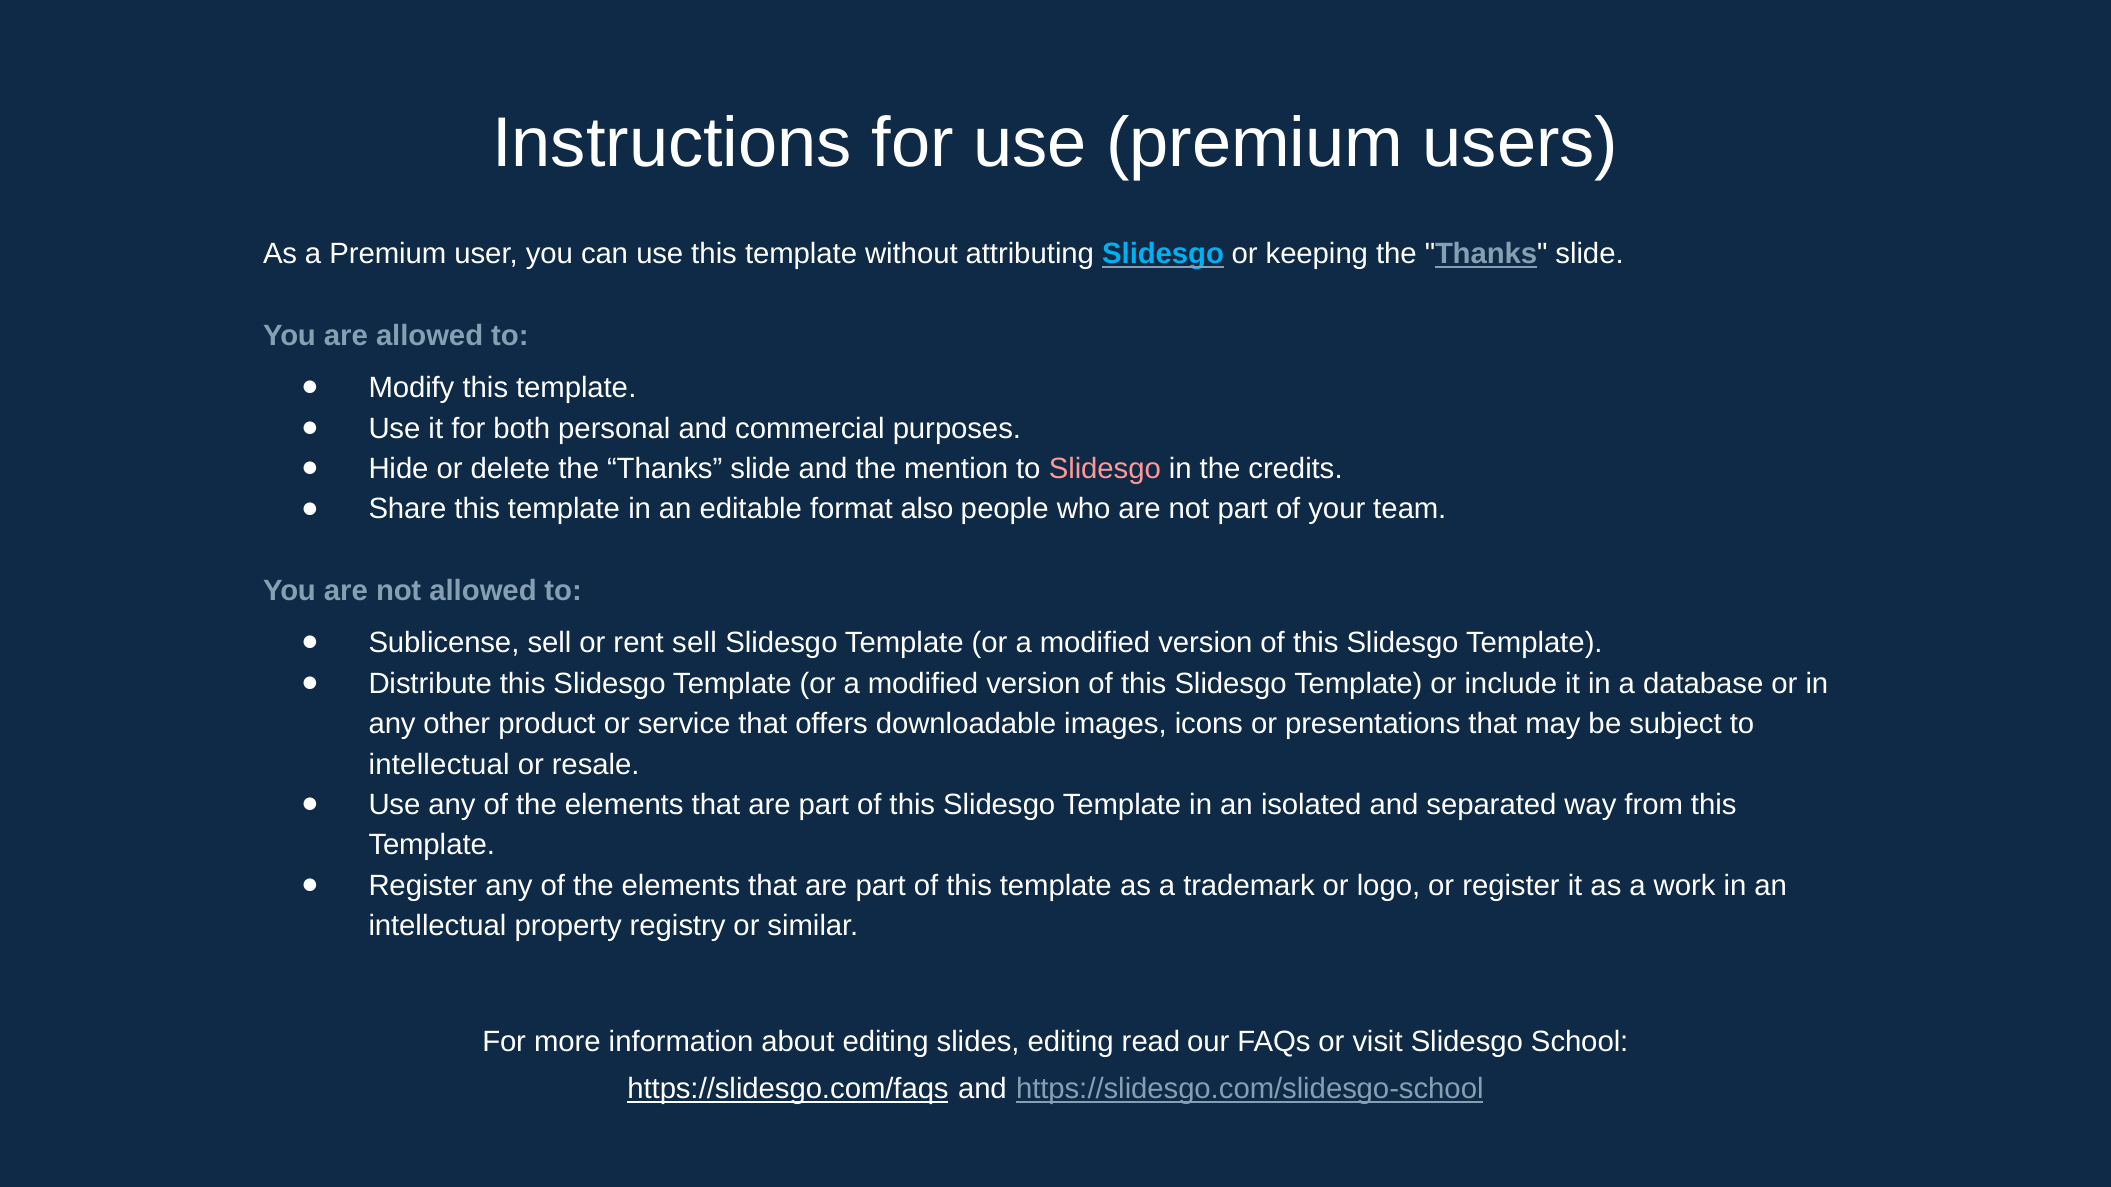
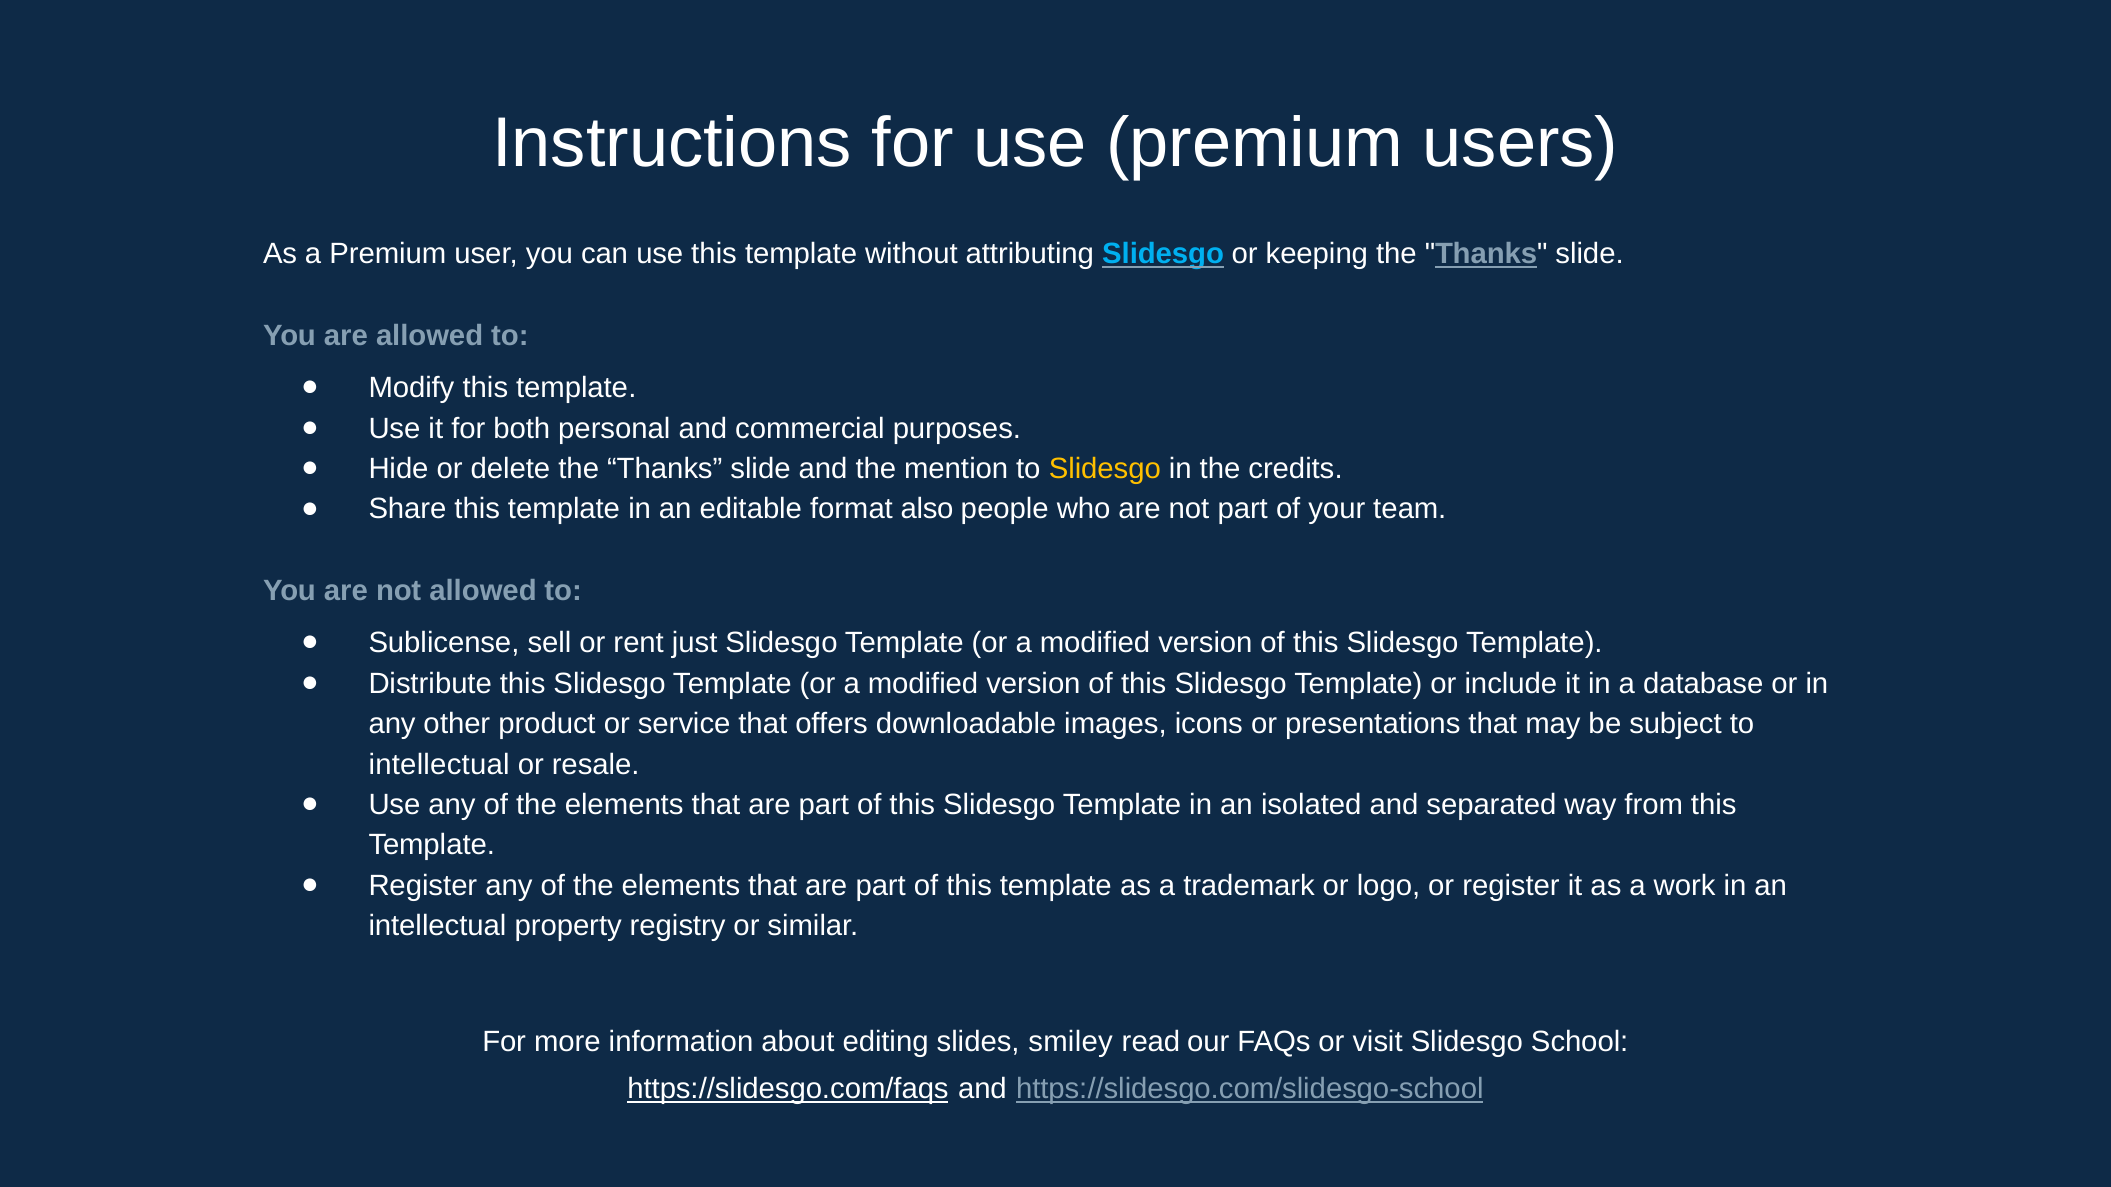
Slidesgo at (1105, 469) colour: pink -> yellow
rent sell: sell -> just
slides editing: editing -> smiley
